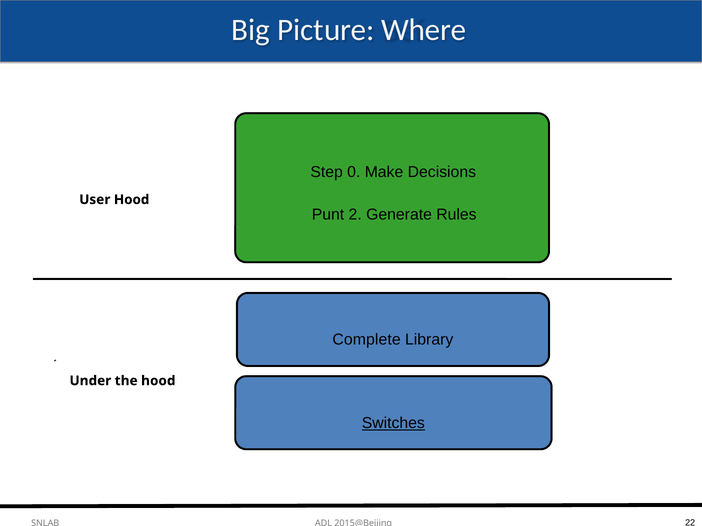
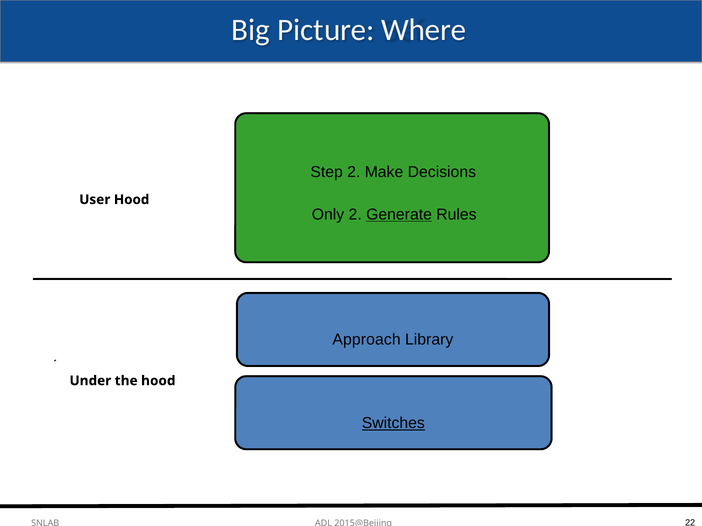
Step 0: 0 -> 2
Punt: Punt -> Only
Generate underline: none -> present
Complete: Complete -> Approach
